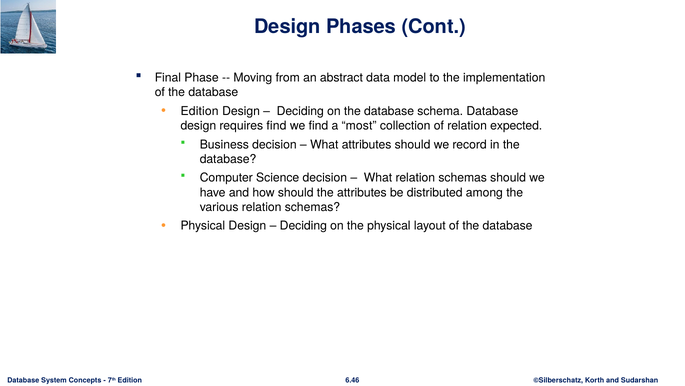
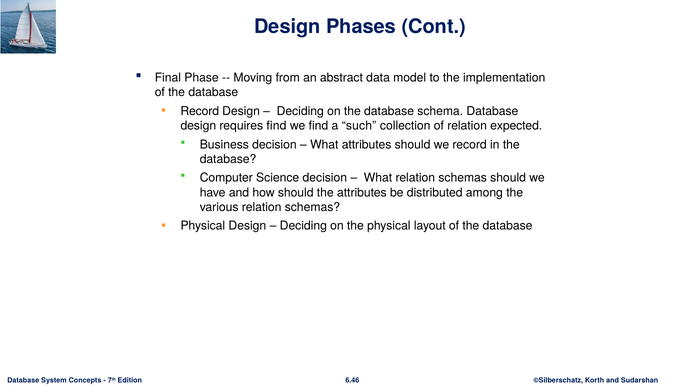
Edition at (200, 111): Edition -> Record
most: most -> such
